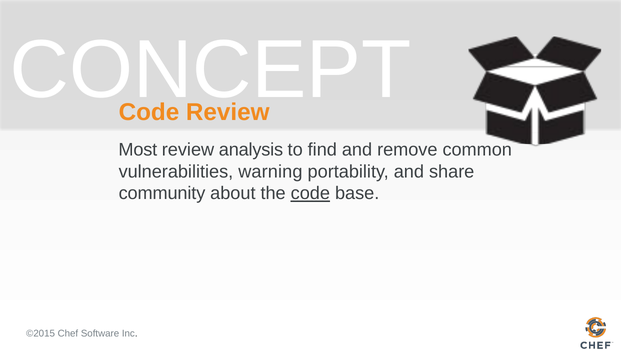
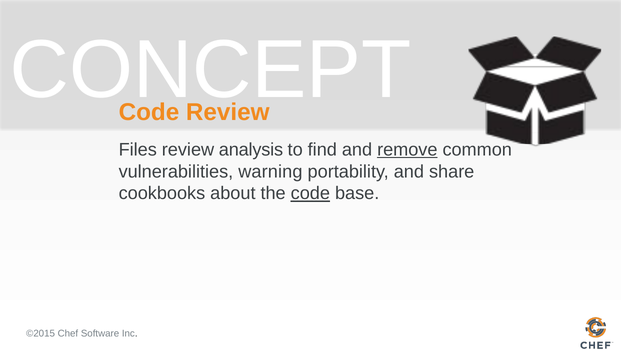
Most: Most -> Files
remove underline: none -> present
community: community -> cookbooks
